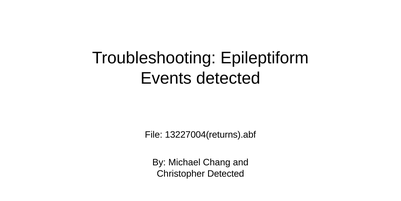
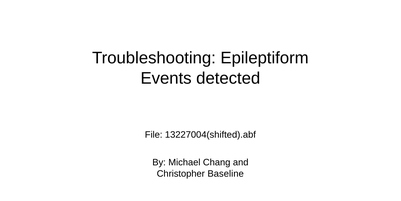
13227004(returns).abf: 13227004(returns).abf -> 13227004(shifted).abf
Christopher Detected: Detected -> Baseline
